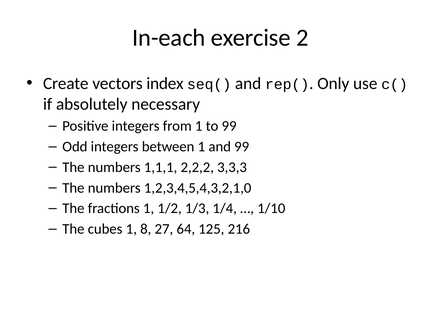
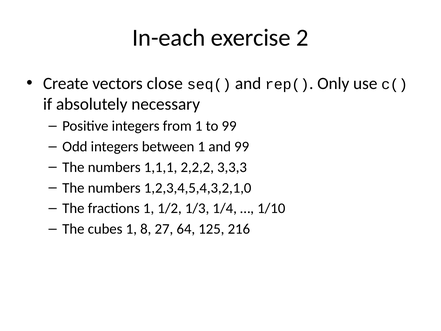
index: index -> close
